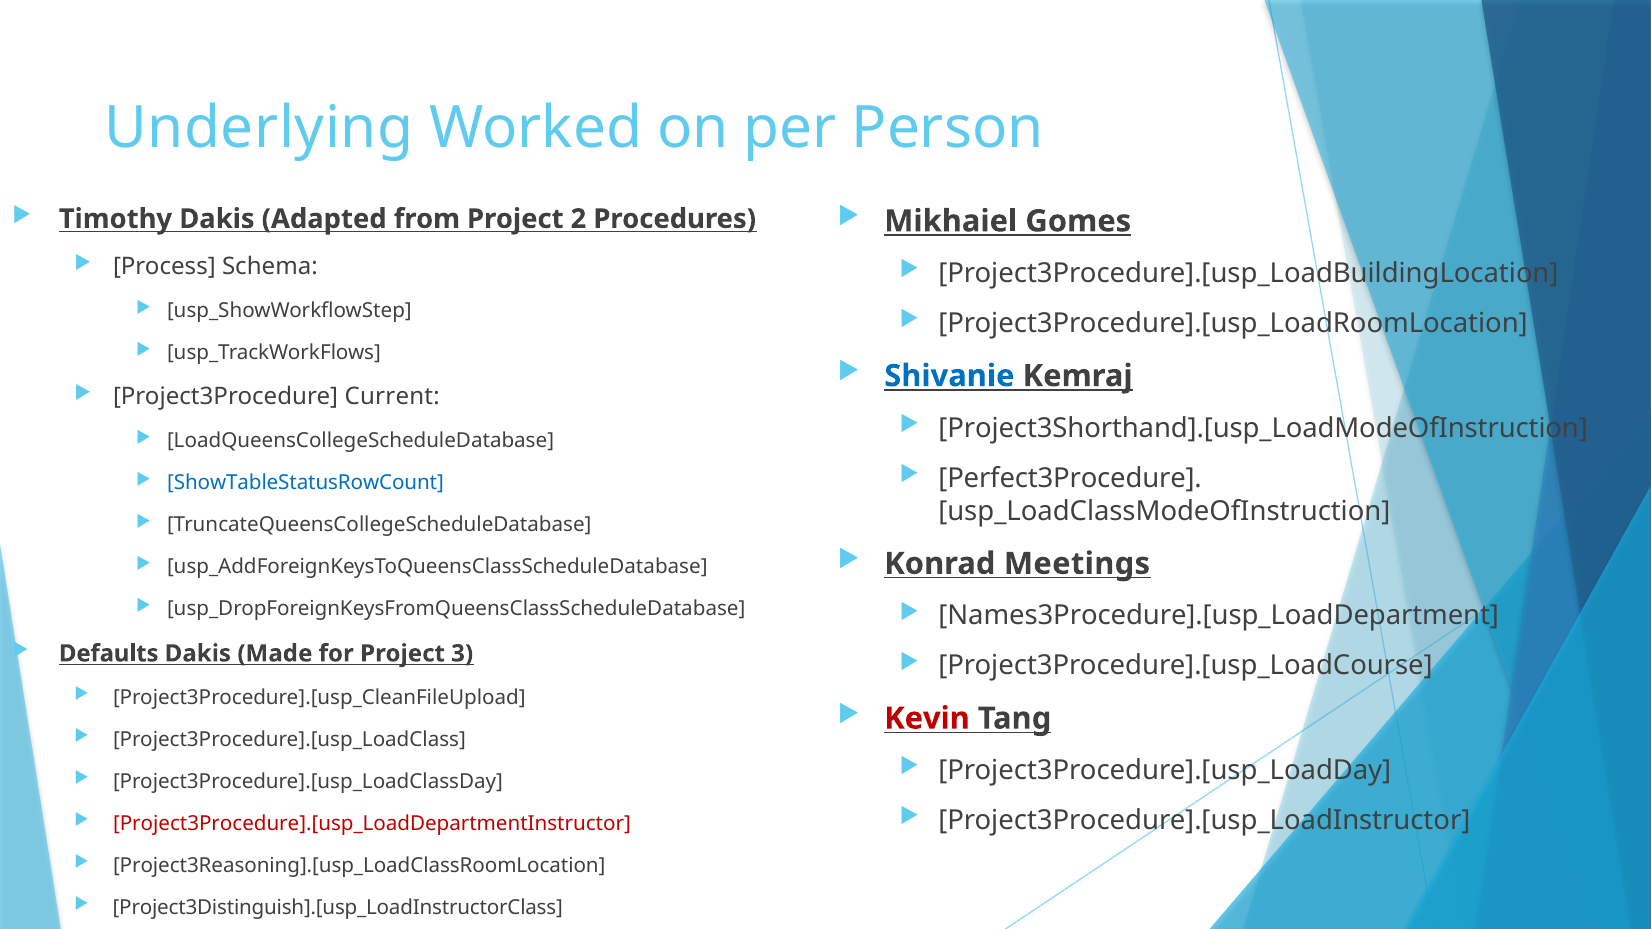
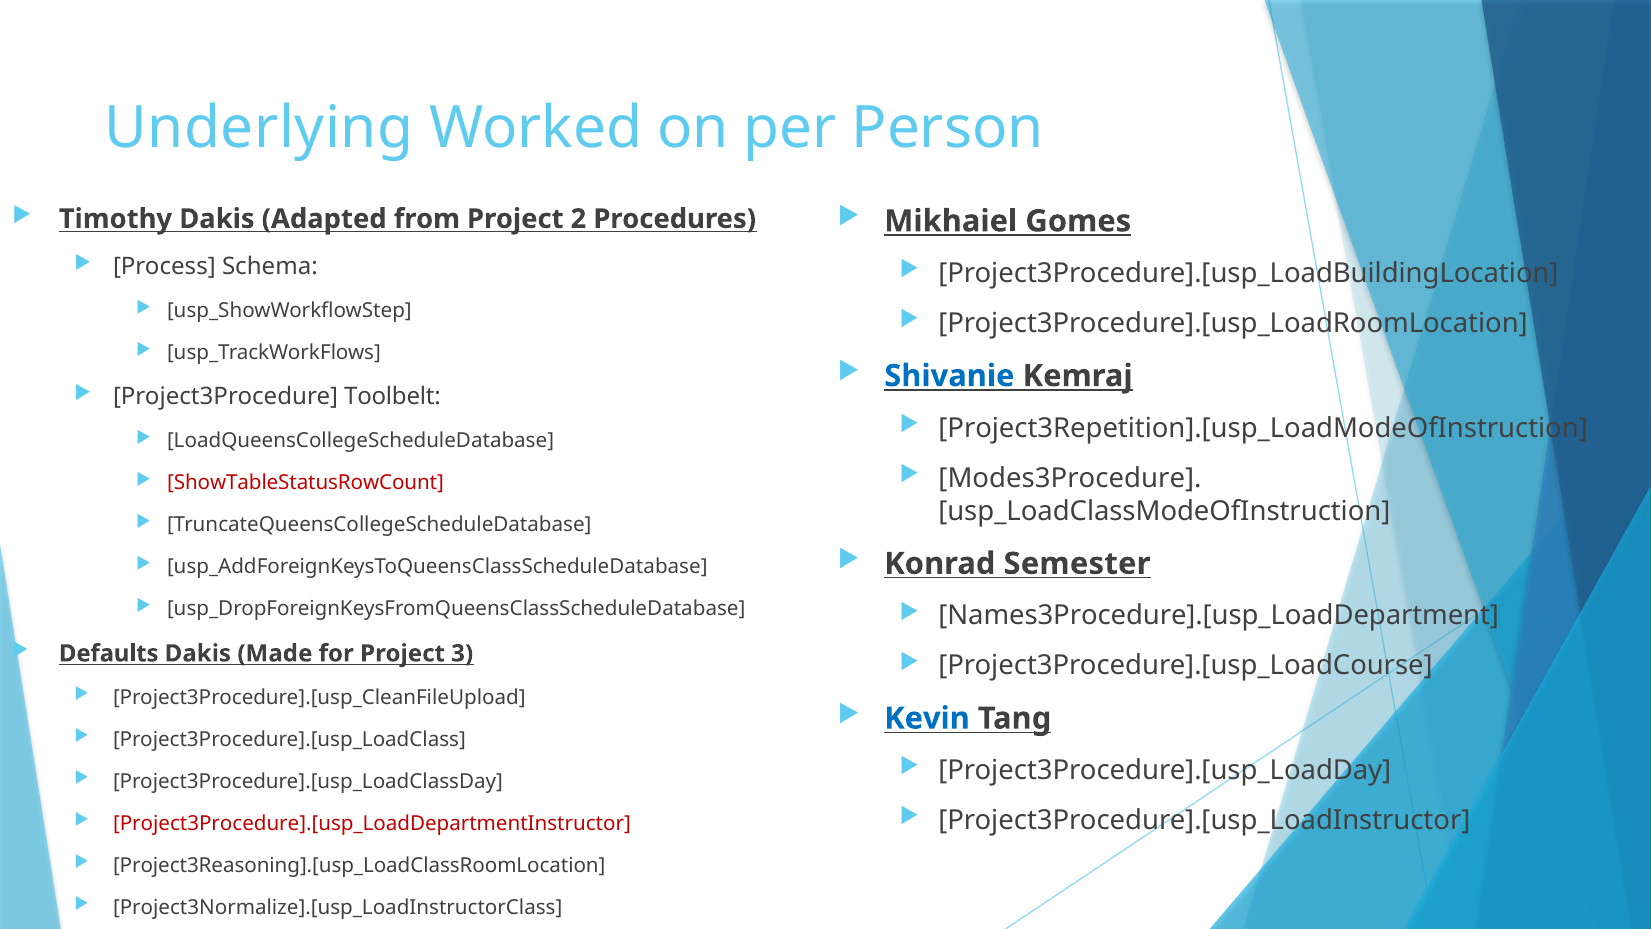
Current: Current -> Toolbelt
Project3Shorthand].[usp_LoadModeOfInstruction: Project3Shorthand].[usp_LoadModeOfInstruction -> Project3Repetition].[usp_LoadModeOfInstruction
Perfect3Procedure: Perfect3Procedure -> Modes3Procedure
ShowTableStatusRowCount colour: blue -> red
Meetings: Meetings -> Semester
Kevin colour: red -> blue
Project3Distinguish].[usp_LoadInstructorClass: Project3Distinguish].[usp_LoadInstructorClass -> Project3Normalize].[usp_LoadInstructorClass
